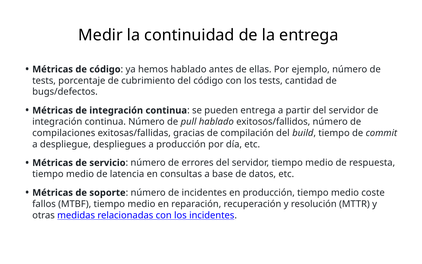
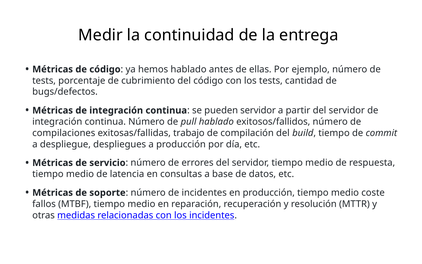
pueden entrega: entrega -> servidor
gracias: gracias -> trabajo
